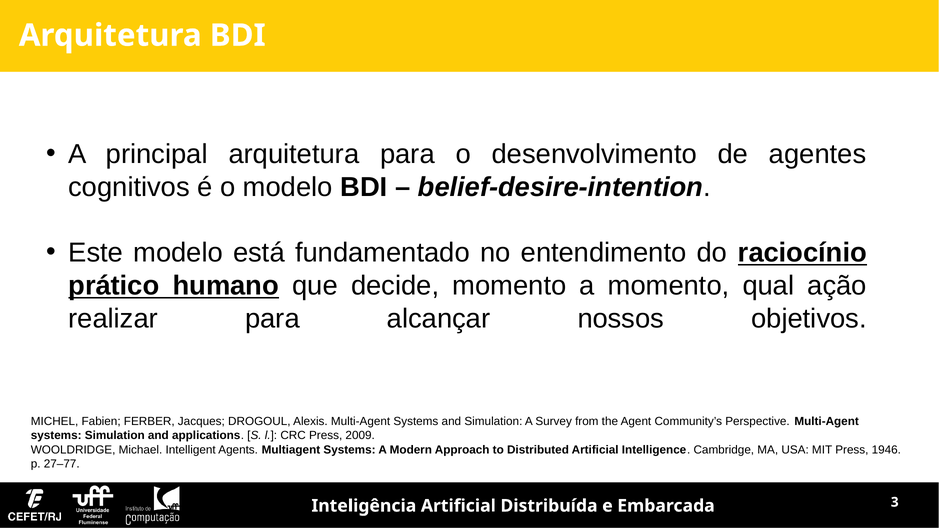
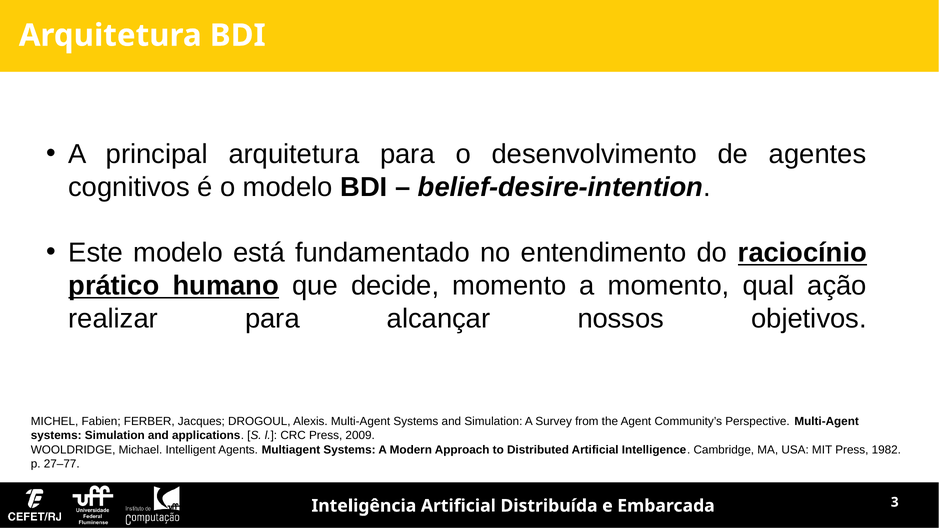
1946: 1946 -> 1982
